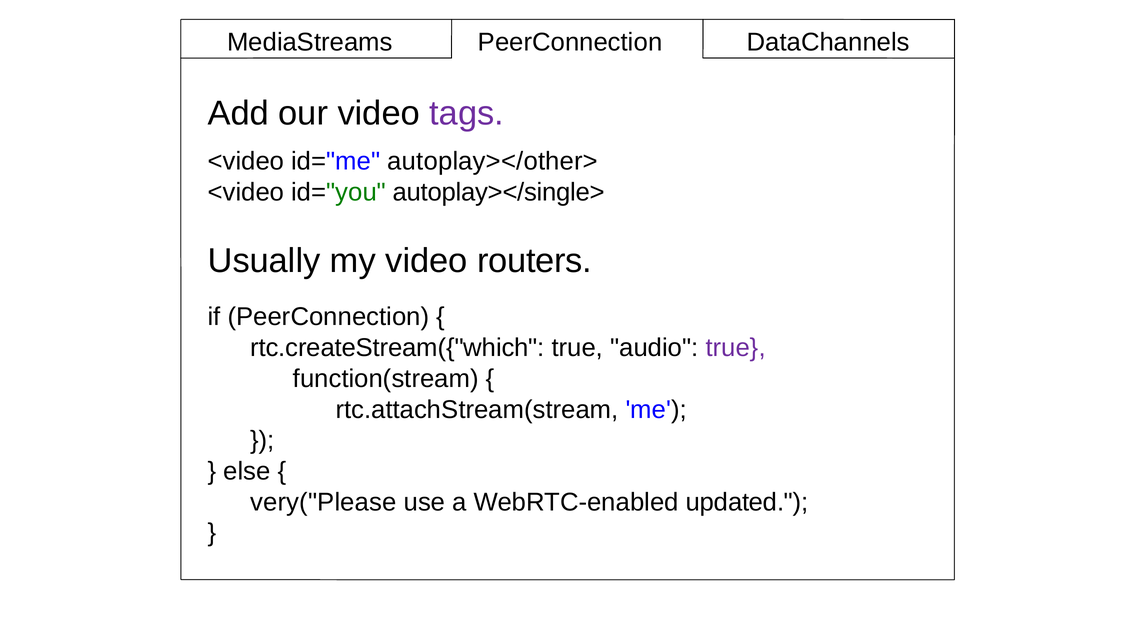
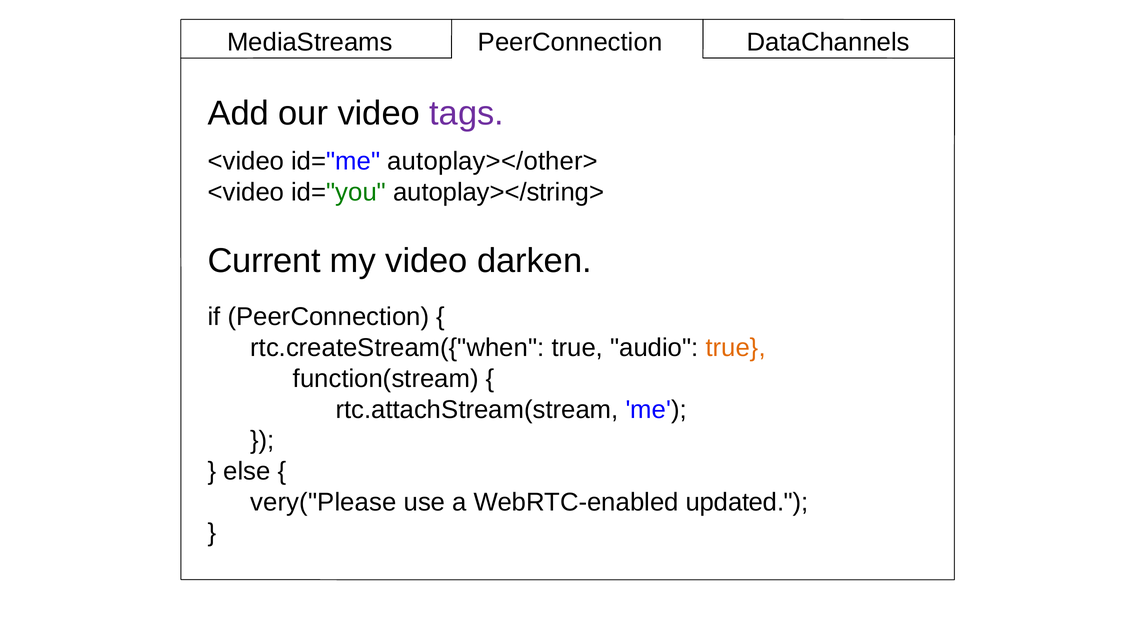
autoplay></single>: autoplay></single> -> autoplay></string>
Usually: Usually -> Current
routers: routers -> darken
rtc.createStream({"which: rtc.createStream({"which -> rtc.createStream({"when
true at (736, 348) colour: purple -> orange
